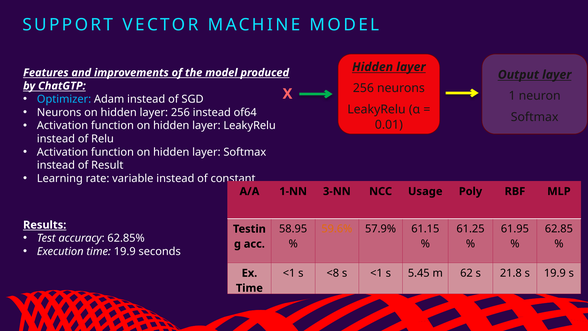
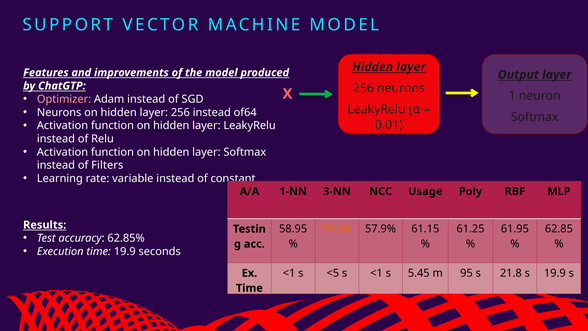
Optimizer colour: light blue -> pink
Result: Result -> Filters
<8: <8 -> <5
62: 62 -> 95
